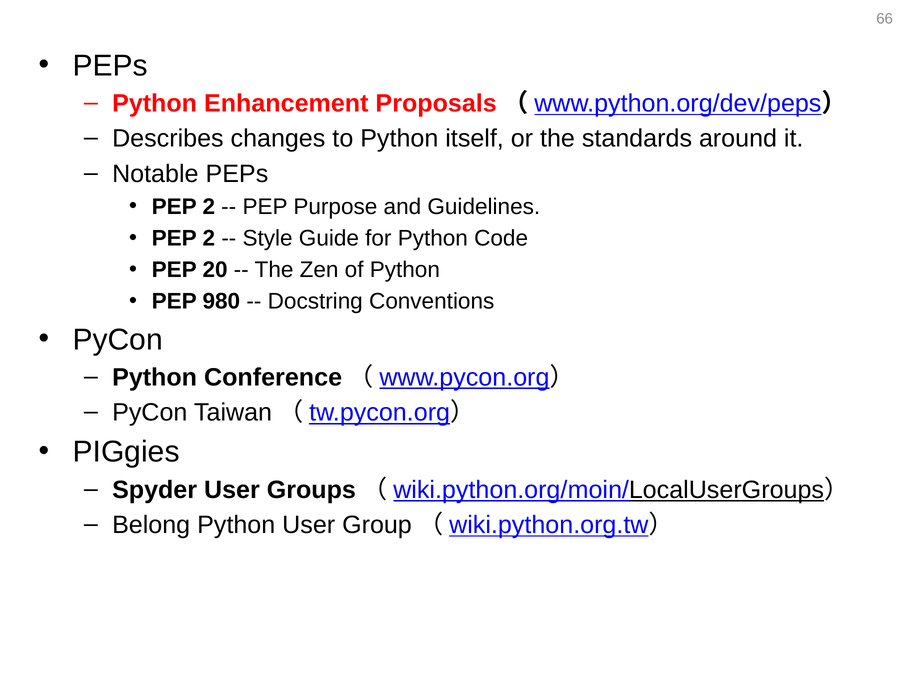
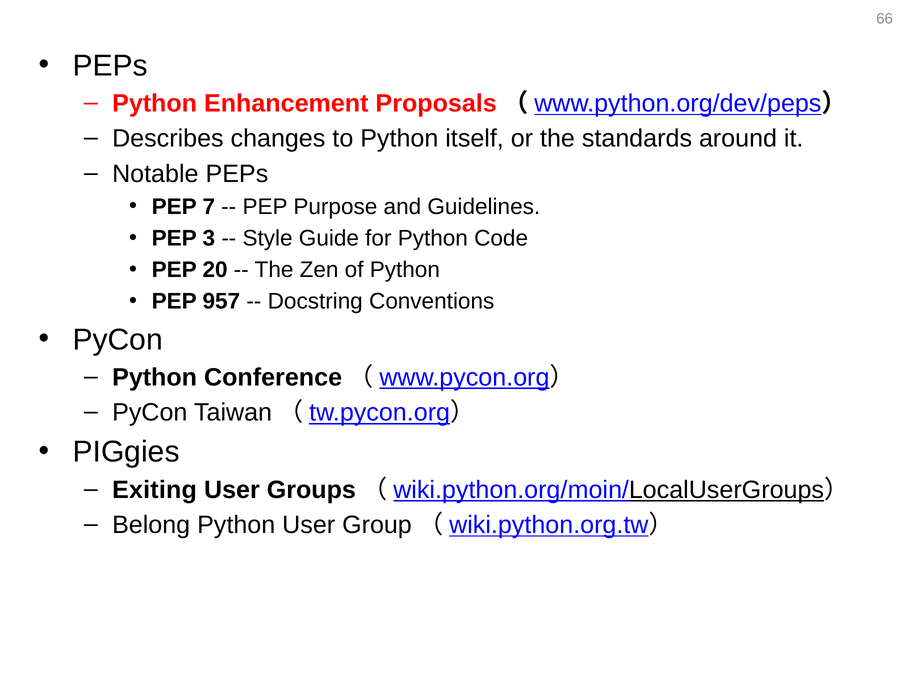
2 at (209, 207): 2 -> 7
2 at (209, 238): 2 -> 3
980: 980 -> 957
Spyder: Spyder -> Exiting
